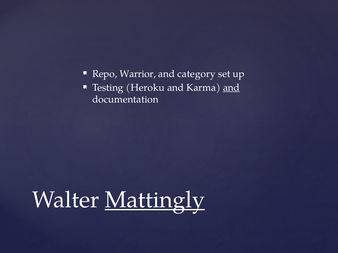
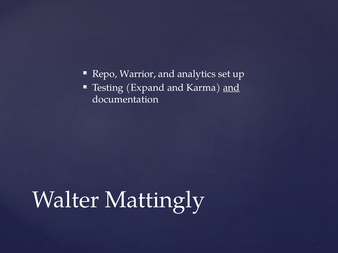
category: category -> analytics
Heroku: Heroku -> Expand
Mattingly underline: present -> none
